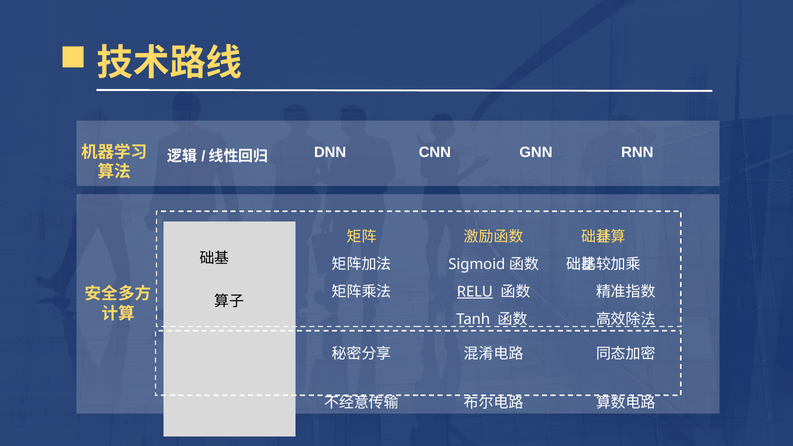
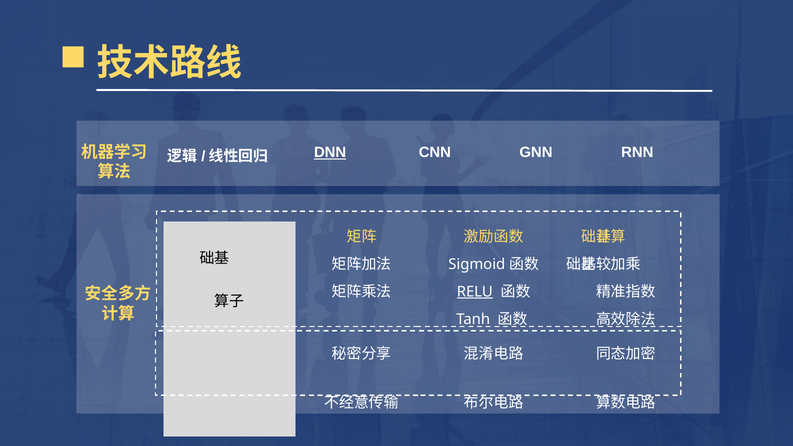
DNN underline: none -> present
